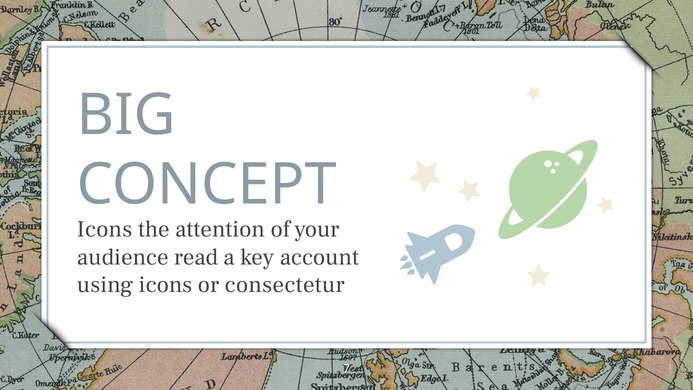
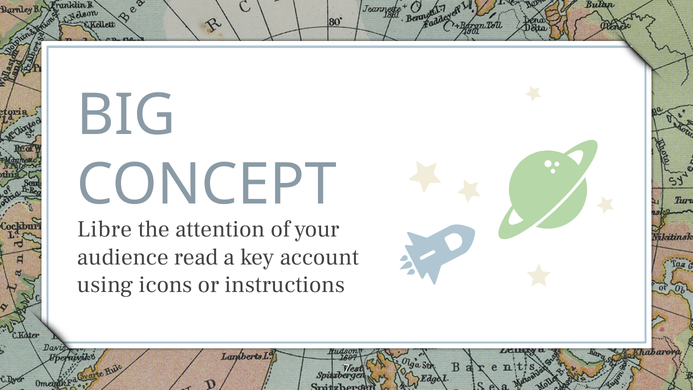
Icons at (105, 229): Icons -> Libre
consectetur: consectetur -> instructions
